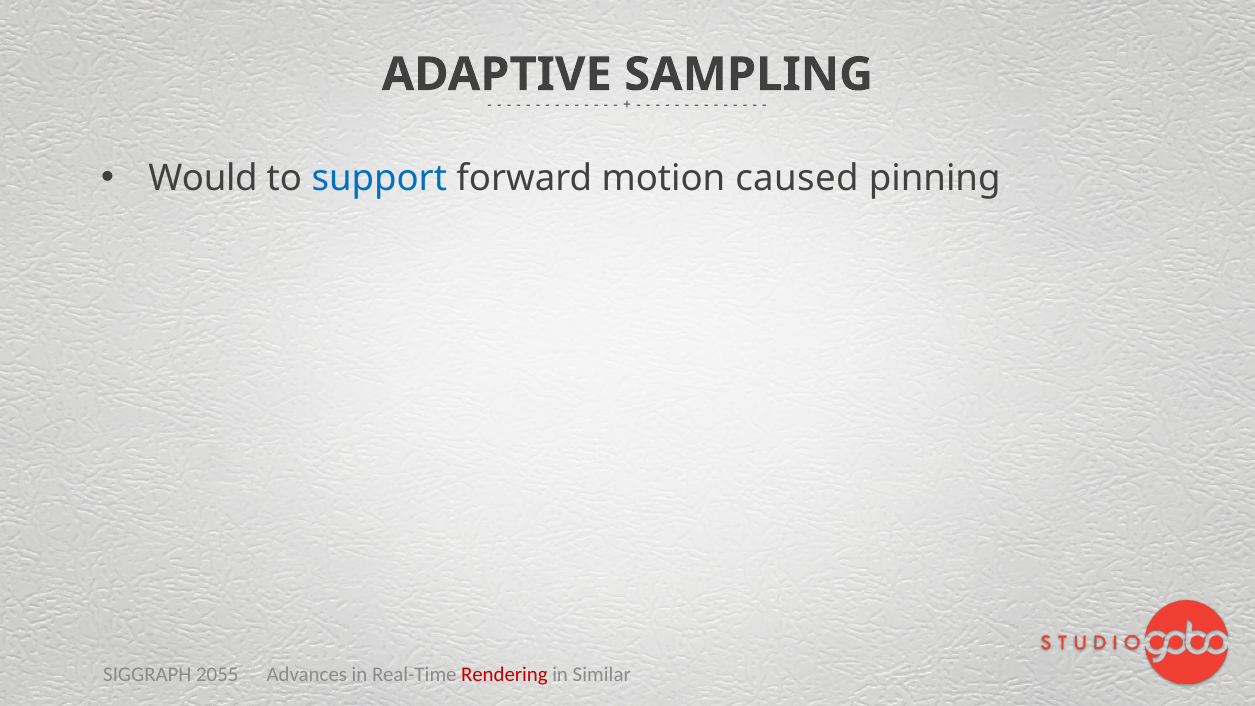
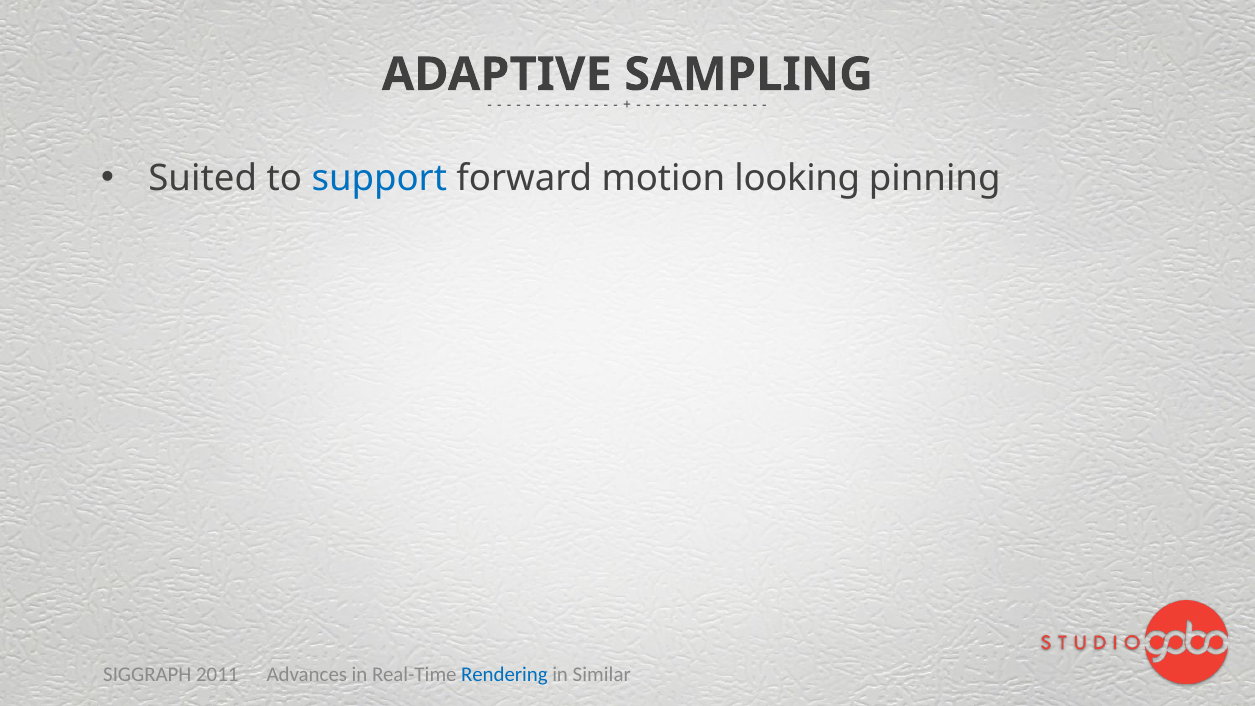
Would: Would -> Suited
caused: caused -> looking
2055: 2055 -> 2011
Rendering colour: red -> blue
